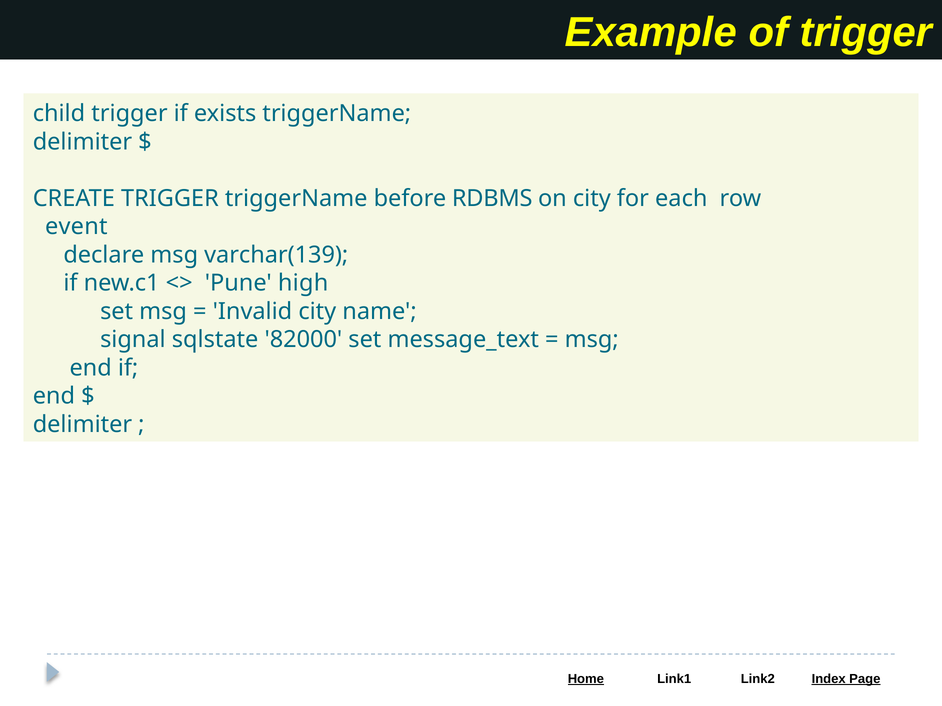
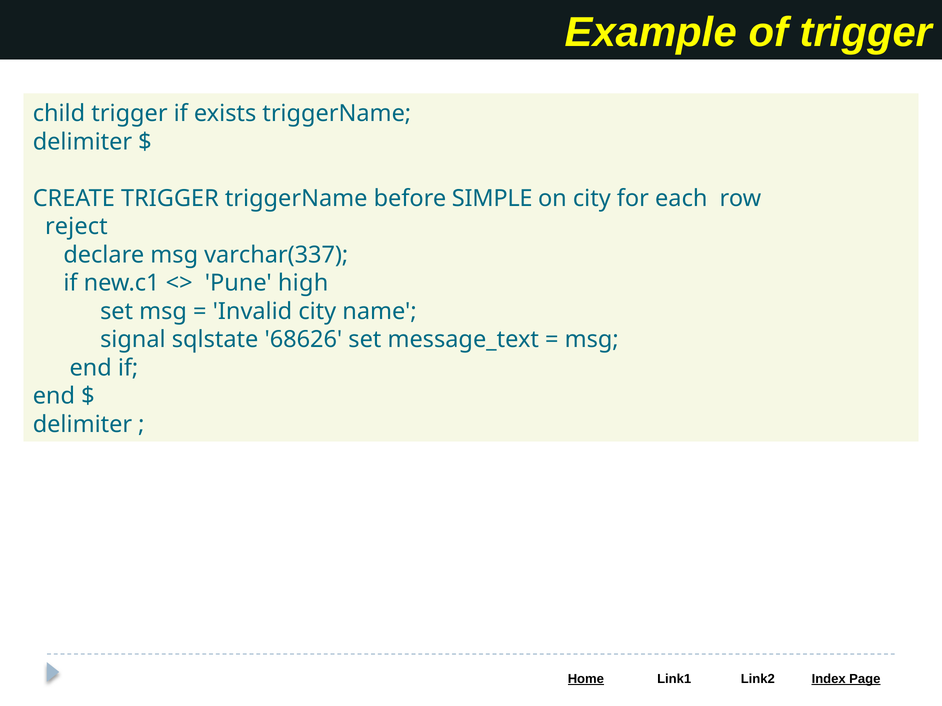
RDBMS: RDBMS -> SIMPLE
event: event -> reject
varchar(139: varchar(139 -> varchar(337
82000: 82000 -> 68626
